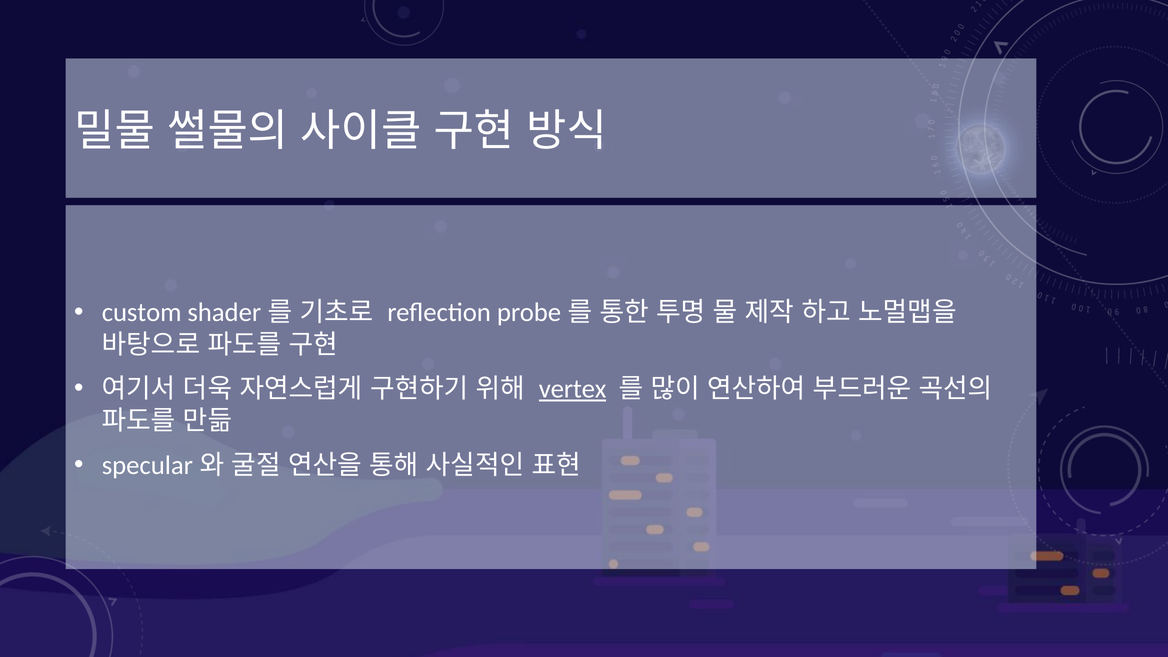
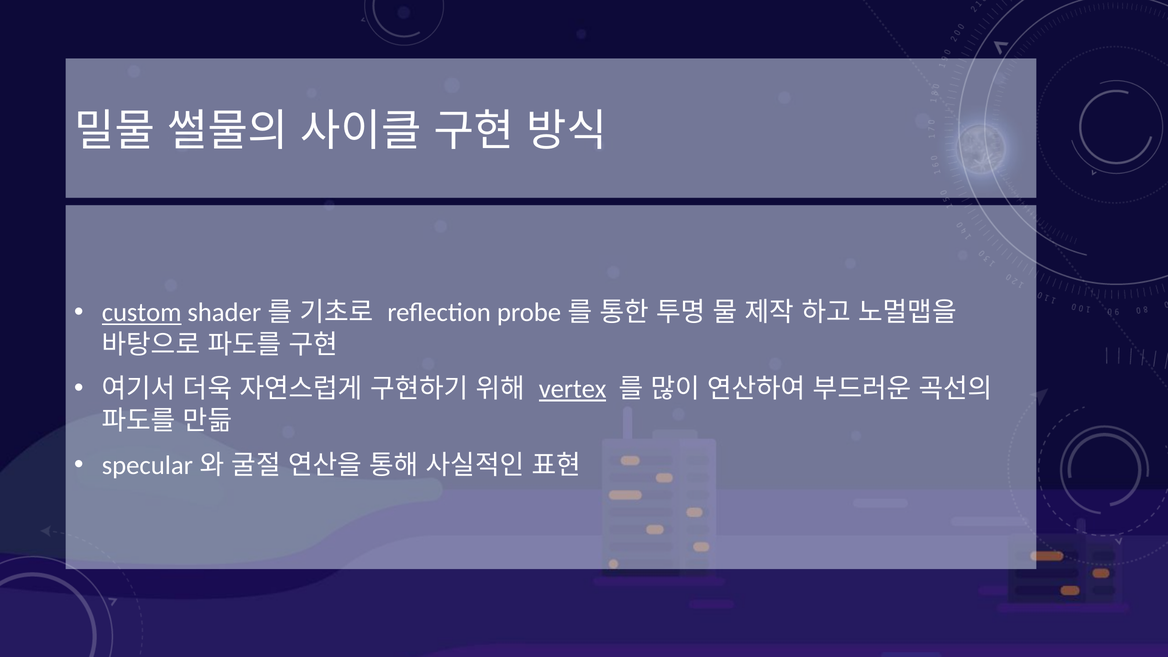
custom underline: none -> present
